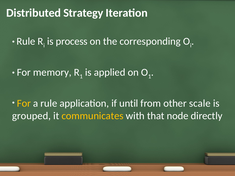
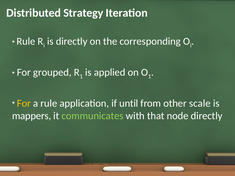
is process: process -> directly
memory: memory -> grouped
grouped: grouped -> mappers
communicates colour: yellow -> light green
